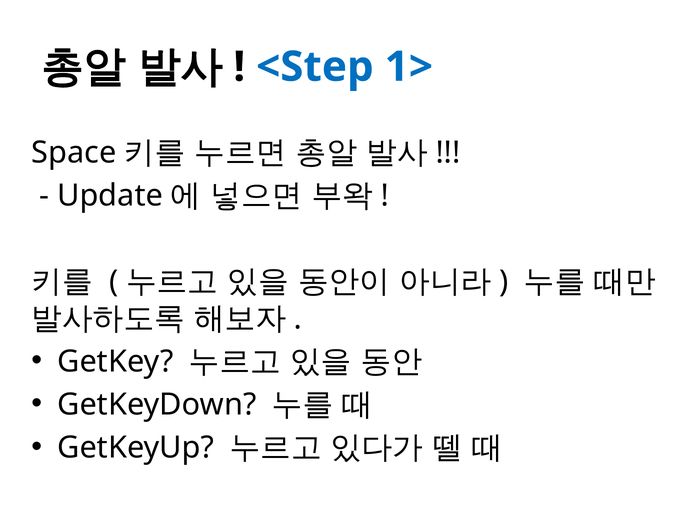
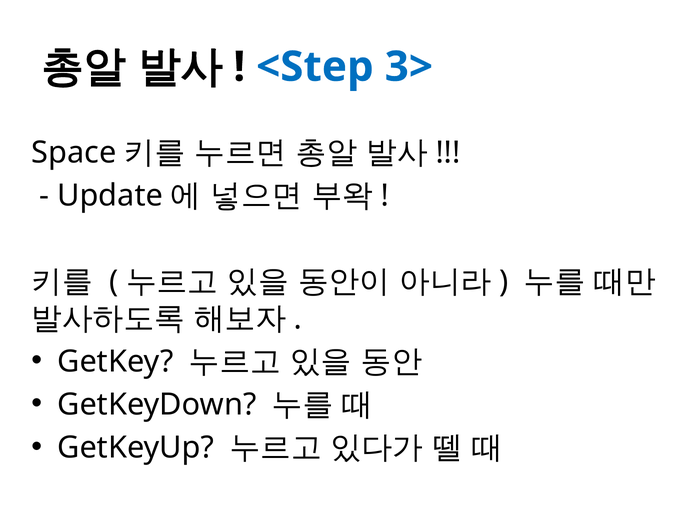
1>: 1> -> 3>
